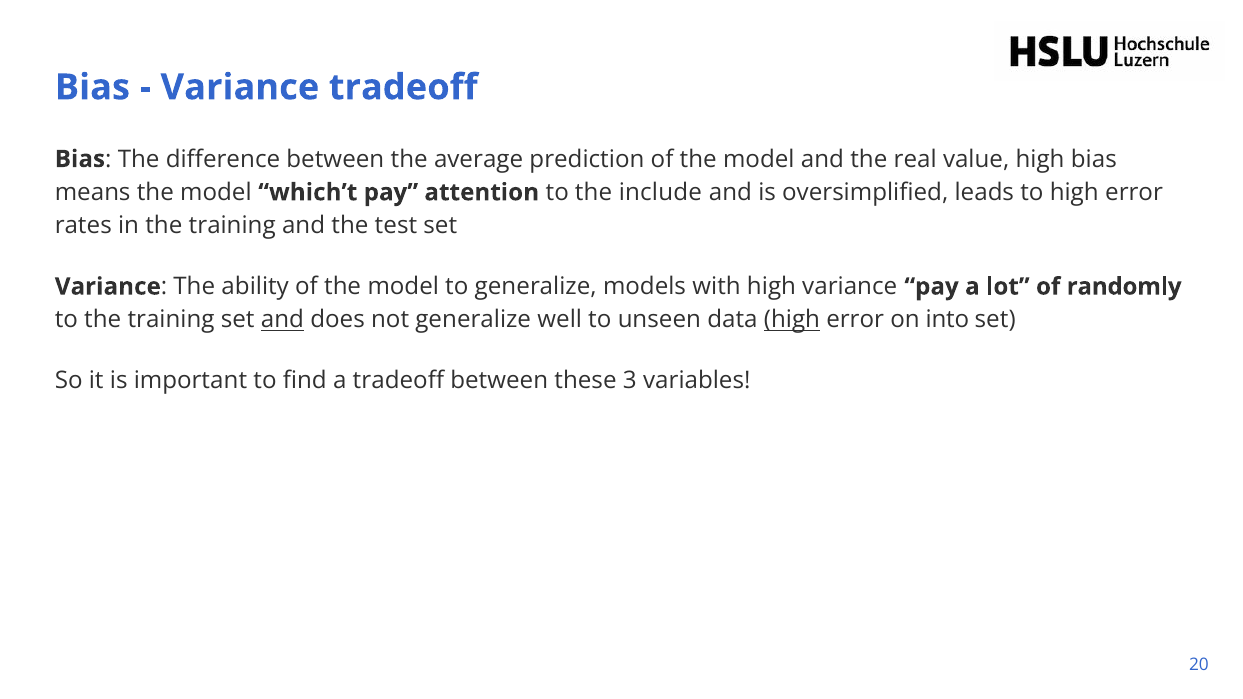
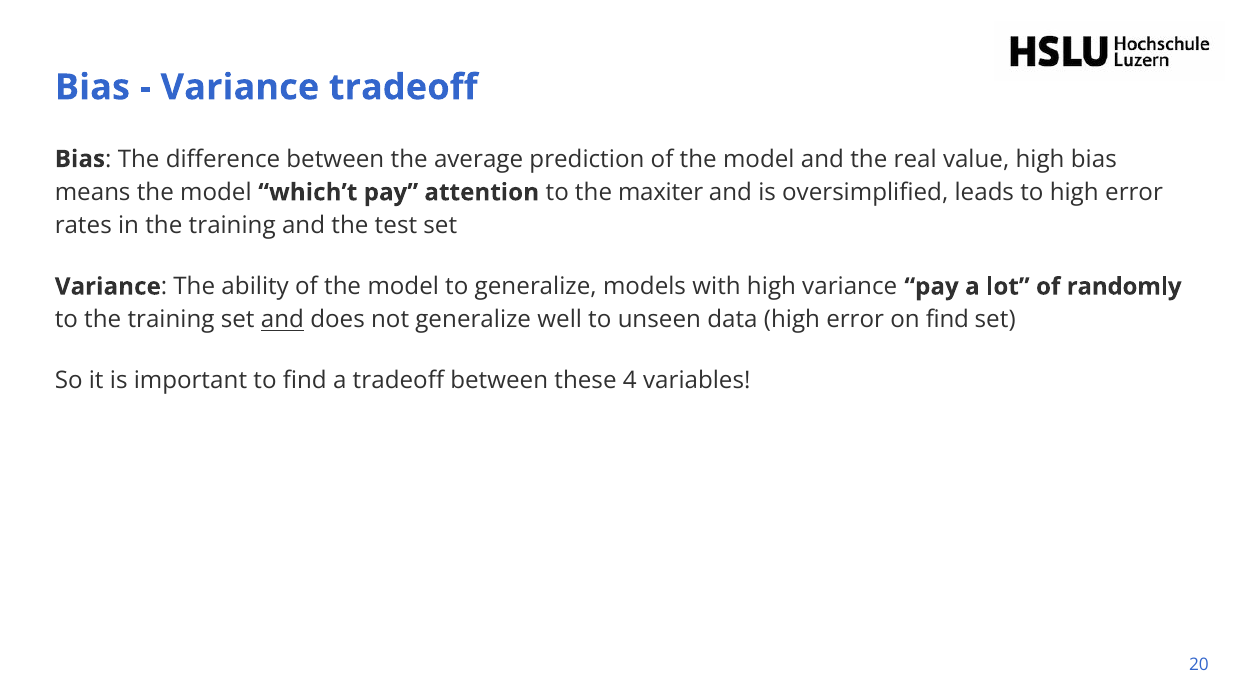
include: include -> maxiter
high at (792, 320) underline: present -> none
on into: into -> find
3: 3 -> 4
